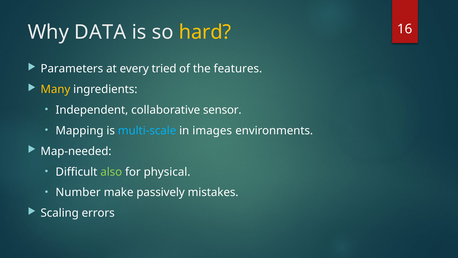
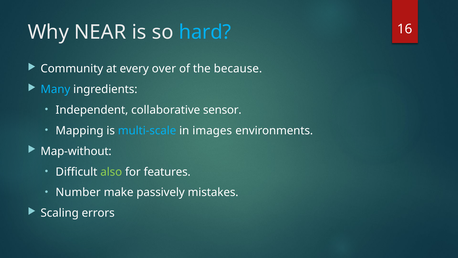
DATA: DATA -> NEAR
hard colour: yellow -> light blue
Parameters: Parameters -> Community
tried: tried -> over
features: features -> because
Many colour: yellow -> light blue
Map-needed: Map-needed -> Map-without
physical: physical -> features
